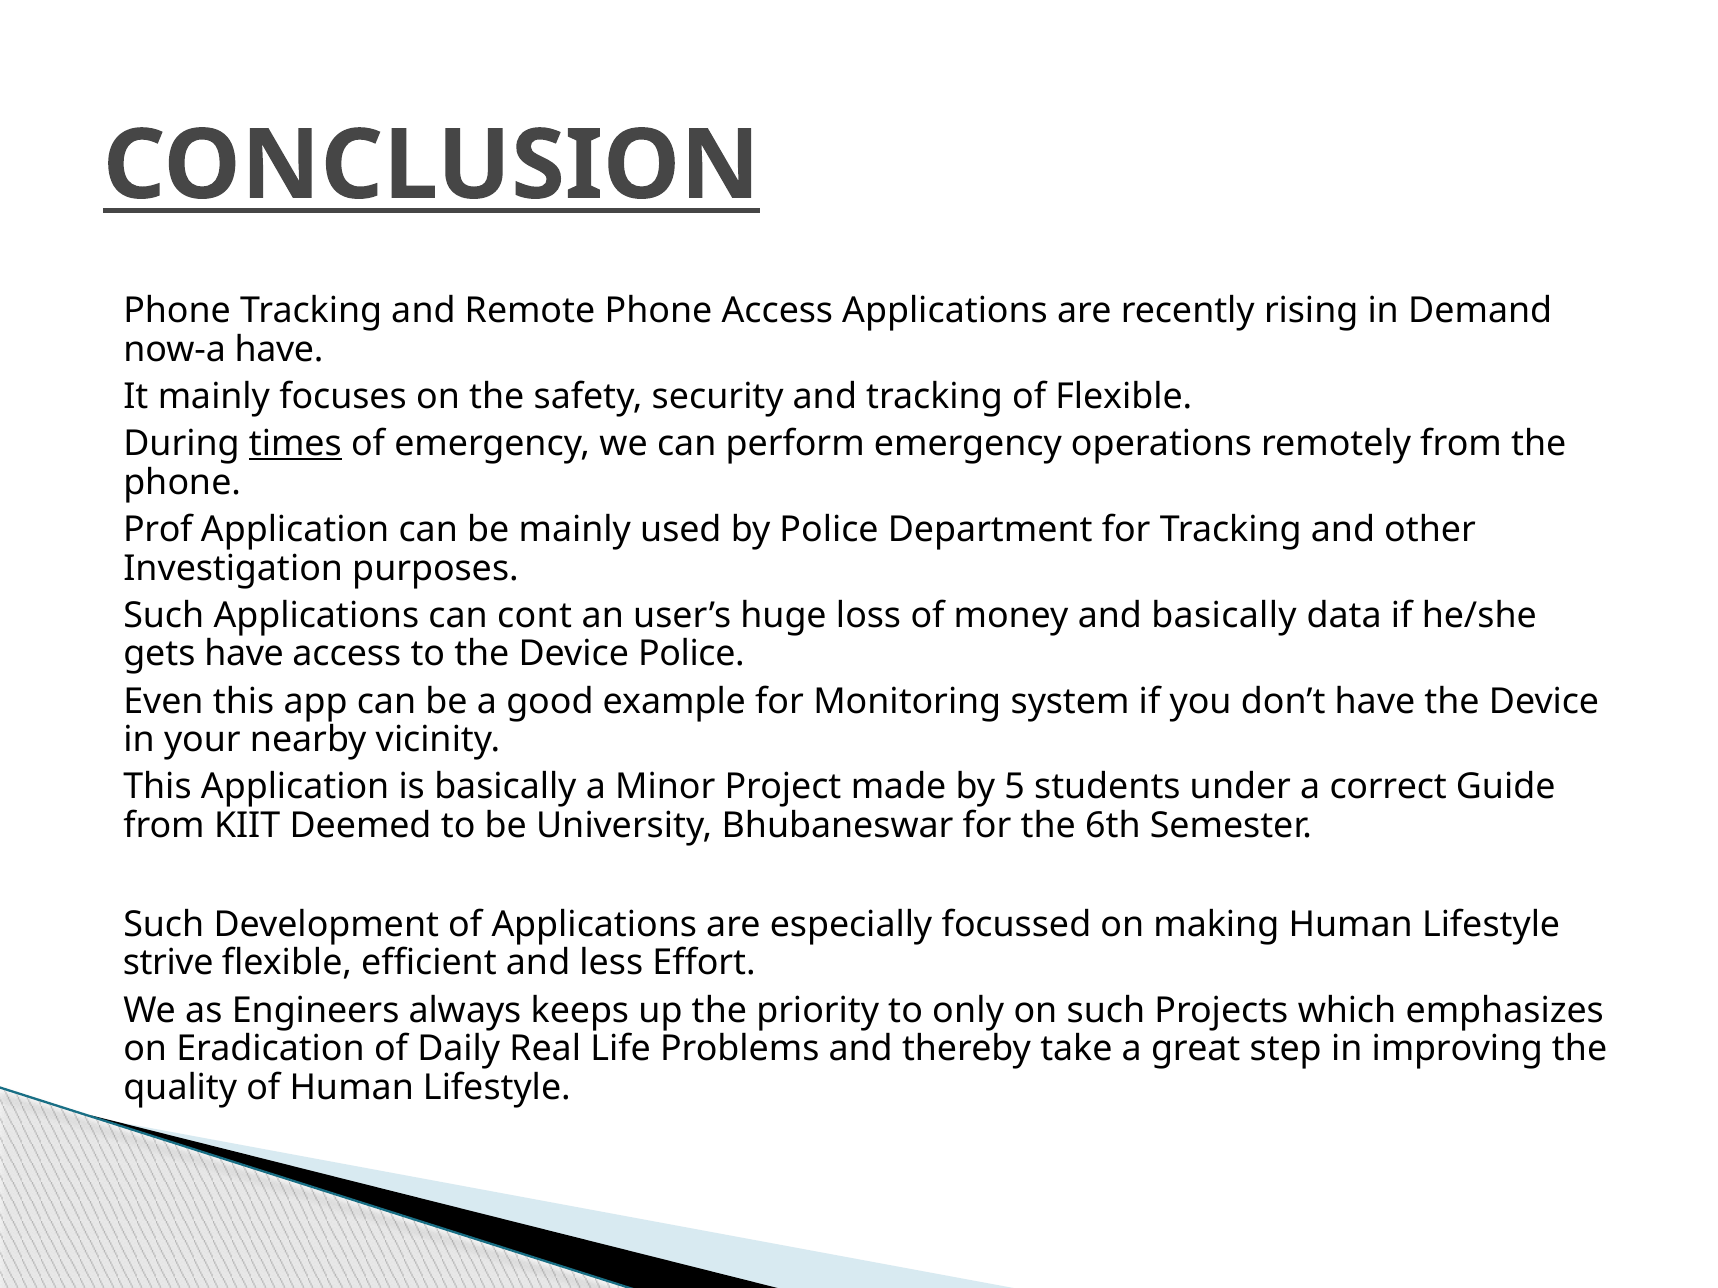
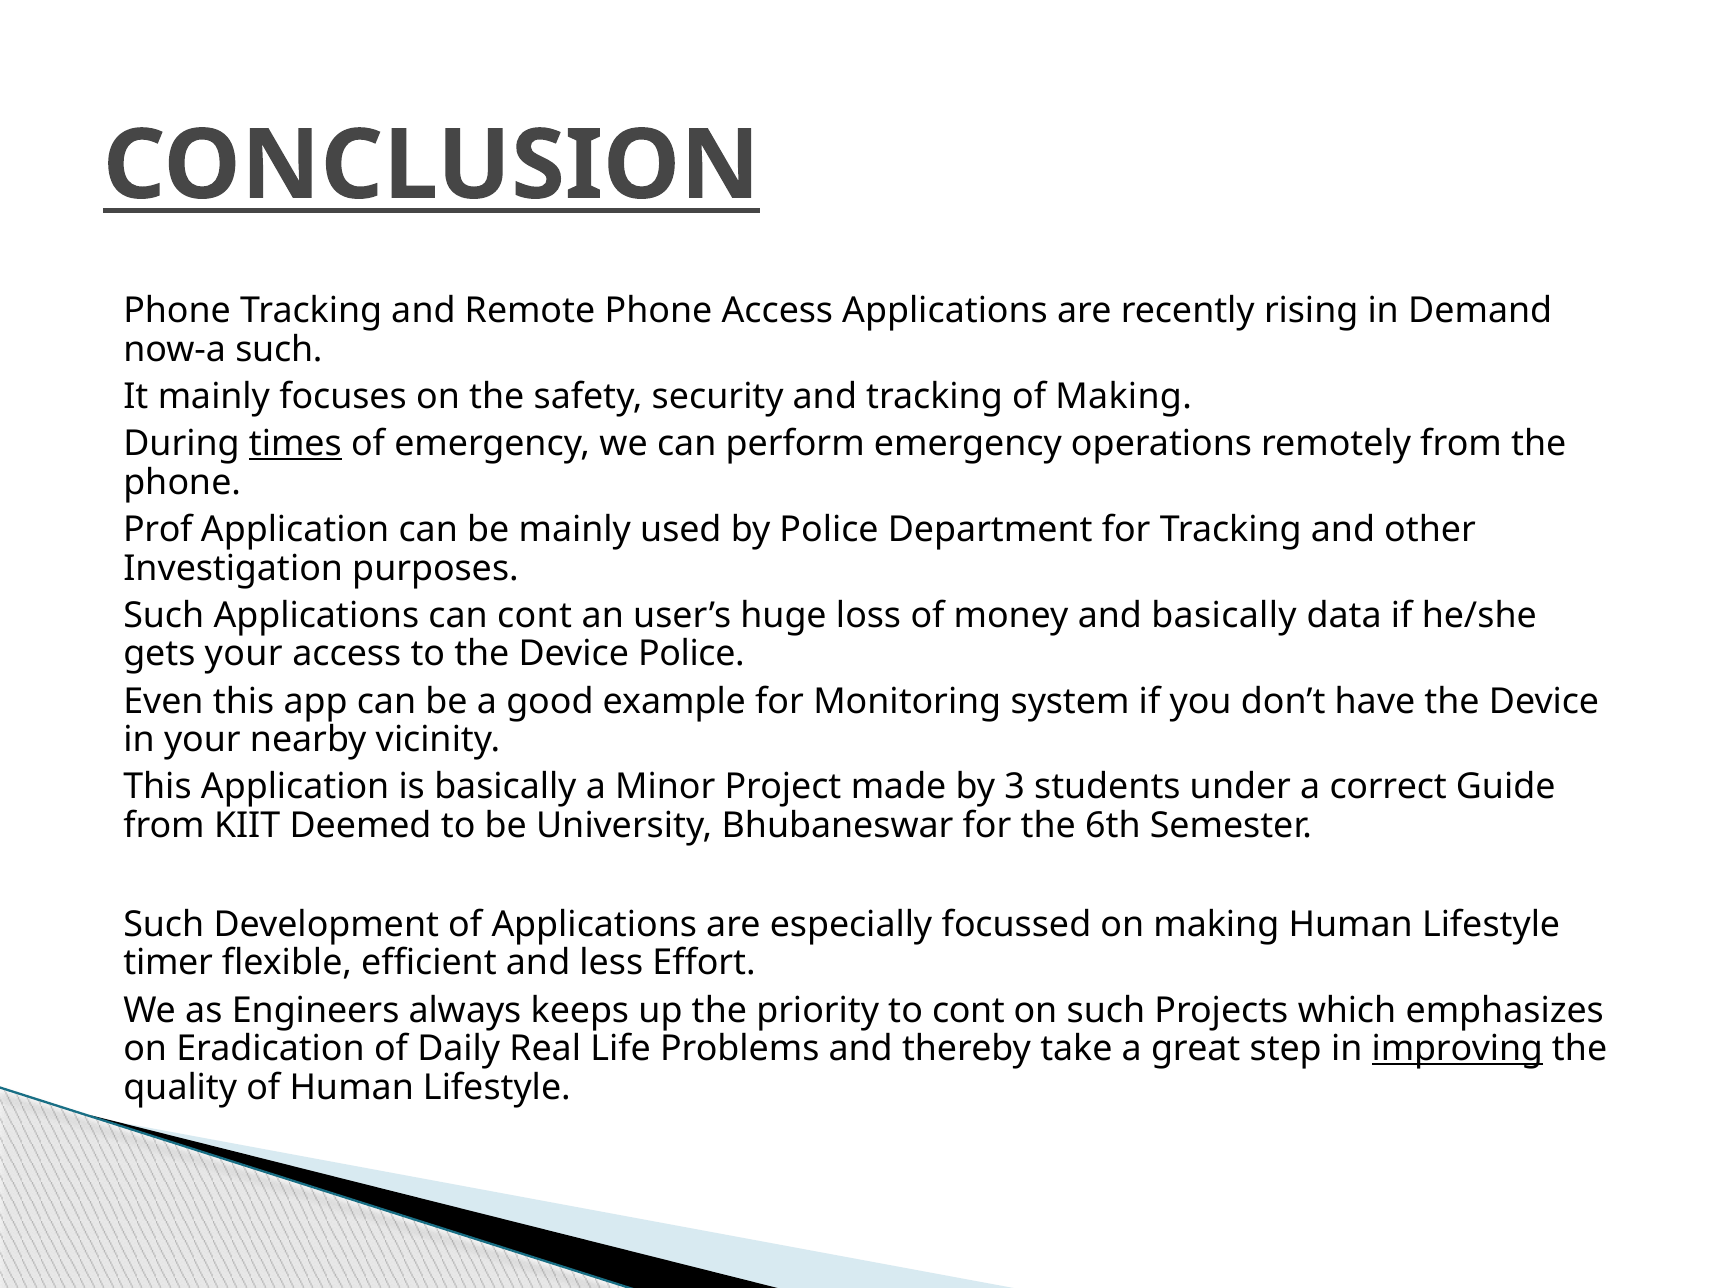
now-a have: have -> such
of Flexible: Flexible -> Making
gets have: have -> your
5: 5 -> 3
strive: strive -> timer
to only: only -> cont
improving underline: none -> present
